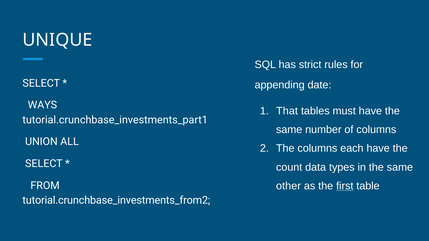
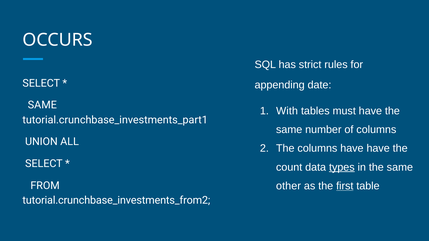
UNIQUE: UNIQUE -> OCCURS
WAYS at (42, 105): WAYS -> SAME
That: That -> With
columns each: each -> have
types underline: none -> present
